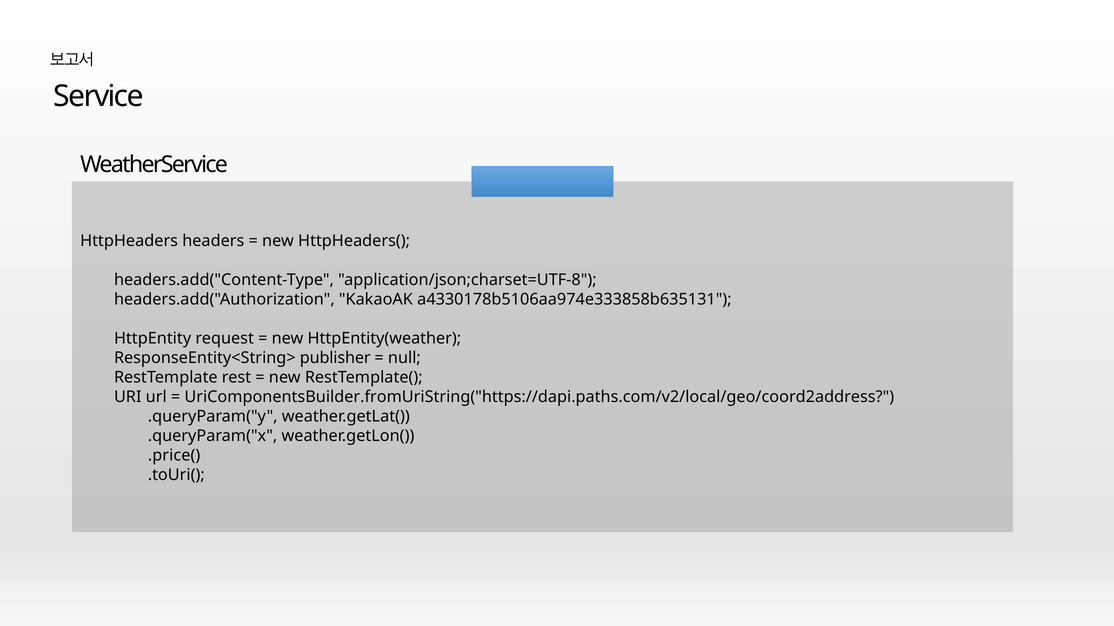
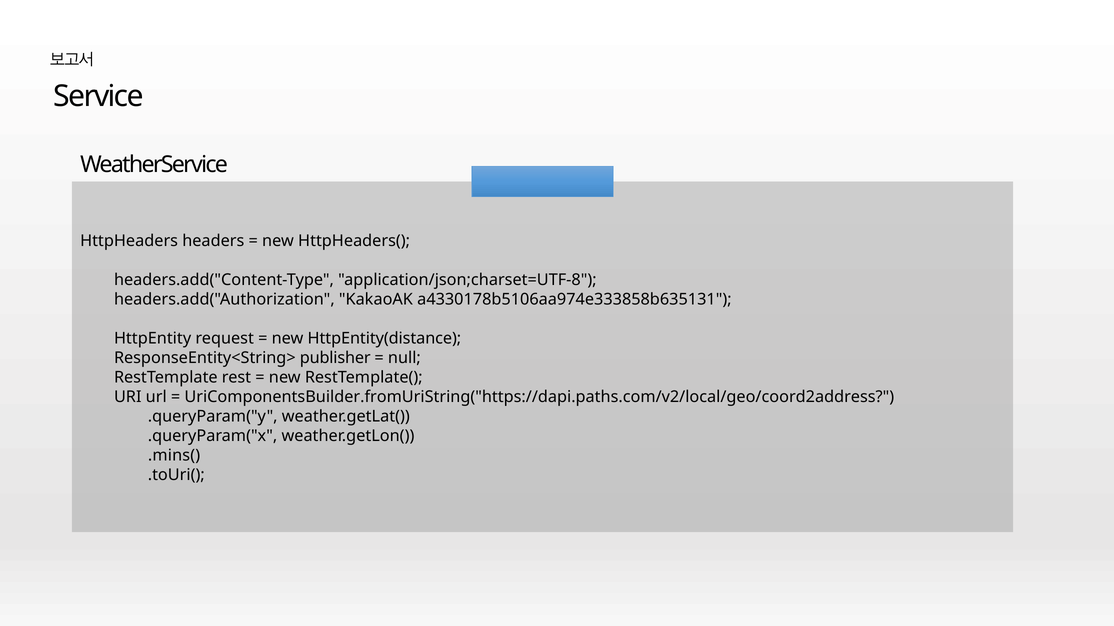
HttpEntity(weather: HttpEntity(weather -> HttpEntity(distance
.price(: .price( -> .mins(
